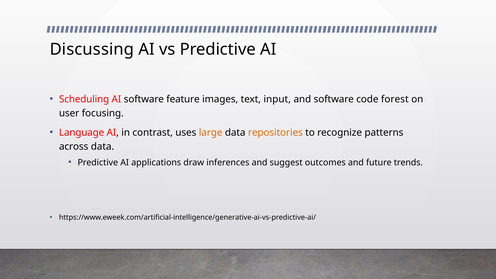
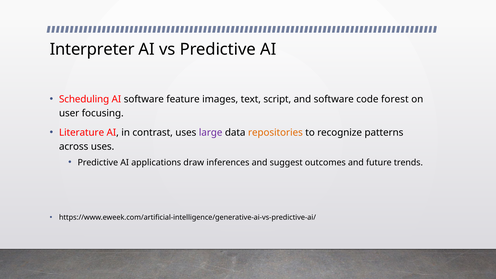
Discussing: Discussing -> Interpreter
input: input -> script
Language: Language -> Literature
large colour: orange -> purple
across data: data -> uses
